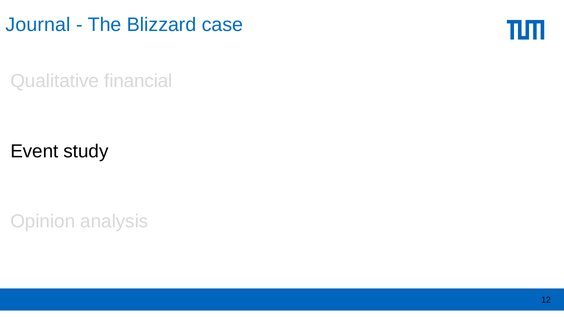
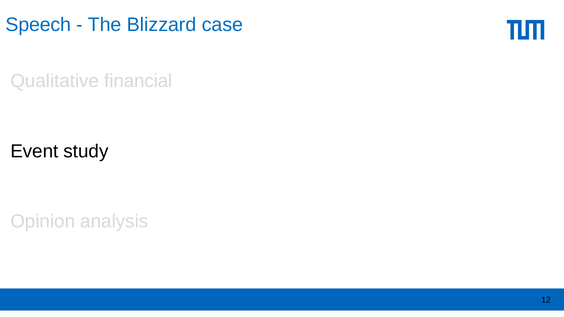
Journal: Journal -> Speech
